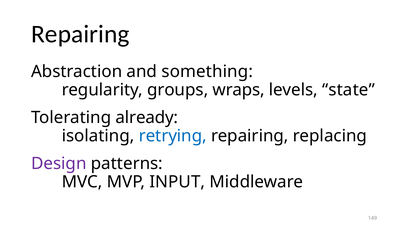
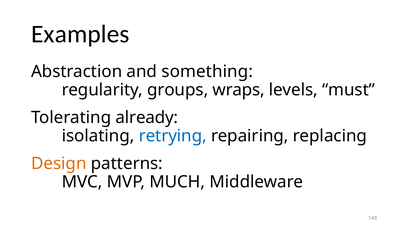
Repairing at (80, 34): Repairing -> Examples
state: state -> must
Design colour: purple -> orange
INPUT: INPUT -> MUCH
